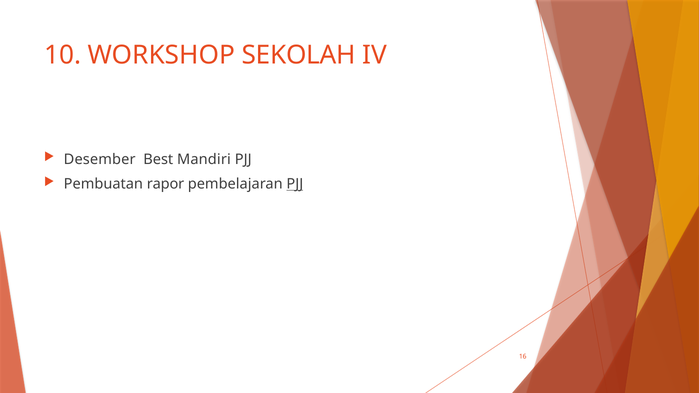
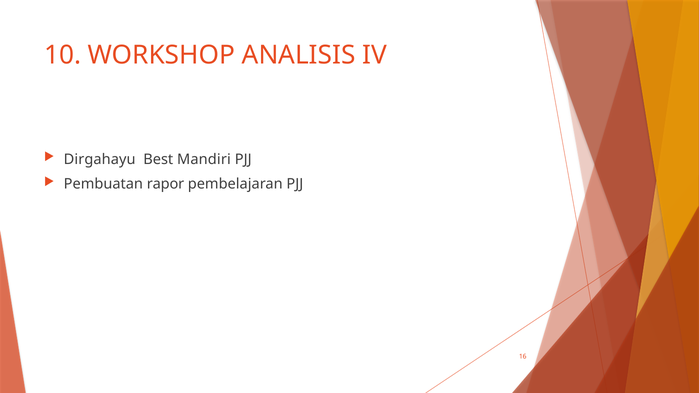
SEKOLAH: SEKOLAH -> ANALISIS
Desember: Desember -> Dirgahayu
PJJ at (295, 184) underline: present -> none
